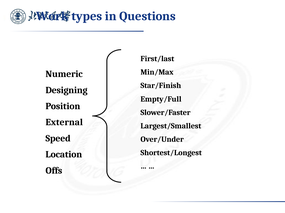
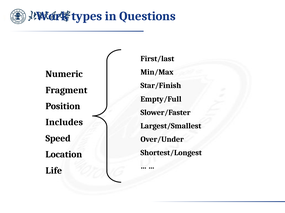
Designing: Designing -> Fragment
External: External -> Includes
Offs: Offs -> Life
